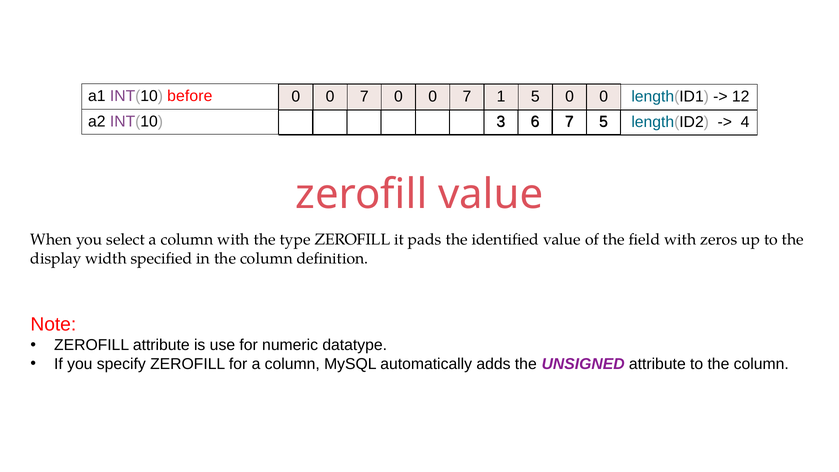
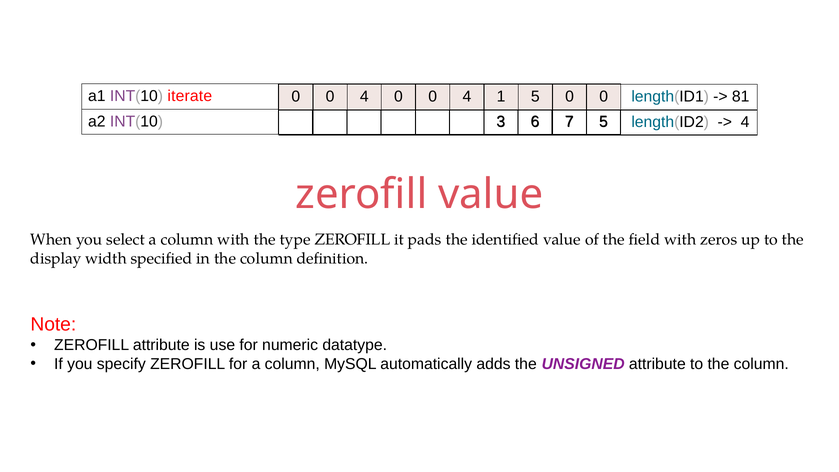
before: before -> iterate
7 at (364, 97): 7 -> 4
7 at (467, 97): 7 -> 4
12: 12 -> 81
